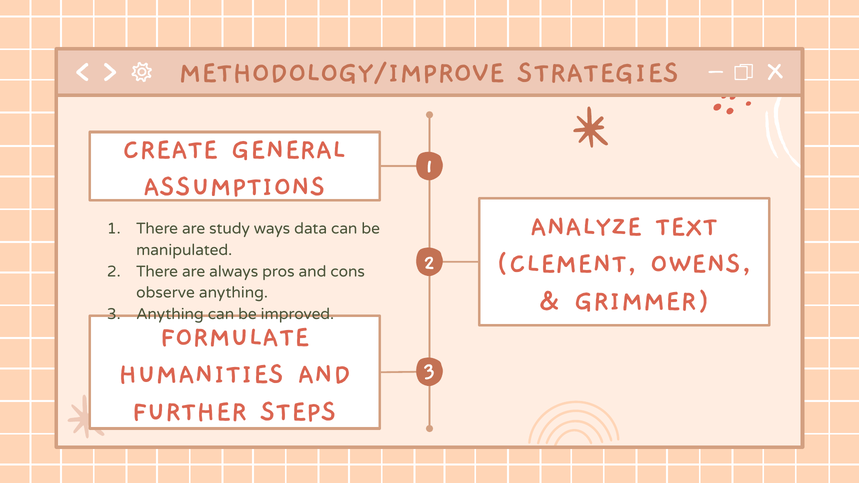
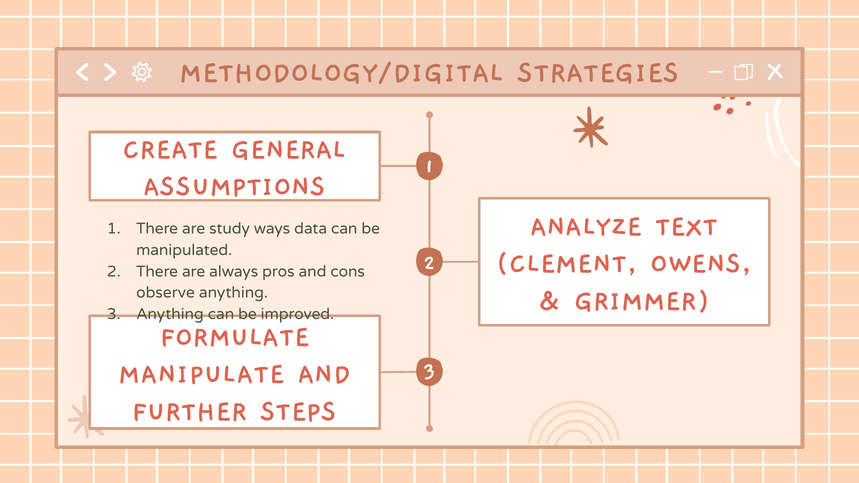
METHODOLOGY/IMPROVE: METHODOLOGY/IMPROVE -> METHODOLOGY/DIGITAL
HUMANITIES: HUMANITIES -> MANIPULATE
